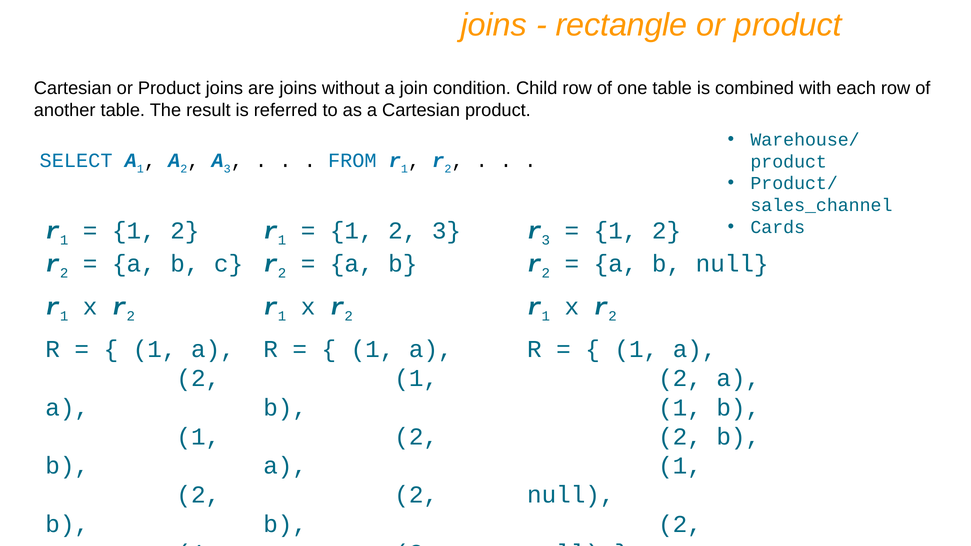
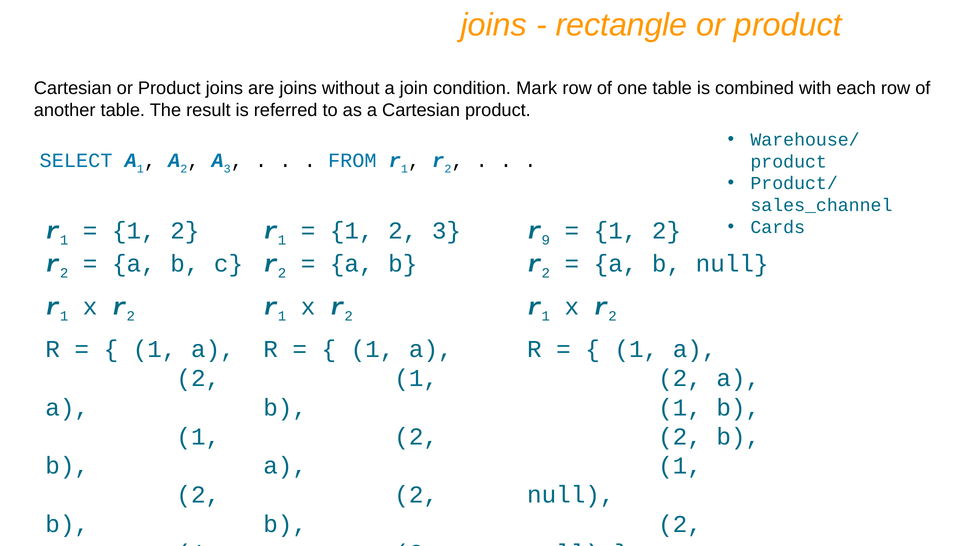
Child: Child -> Mark
r 3: 3 -> 9
